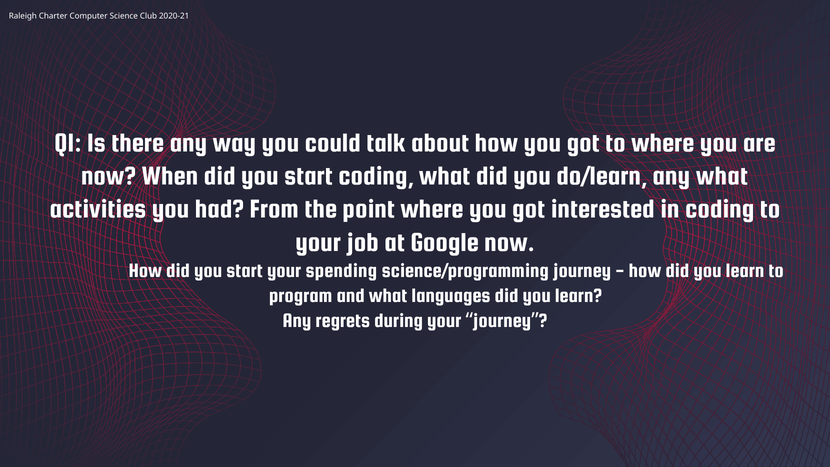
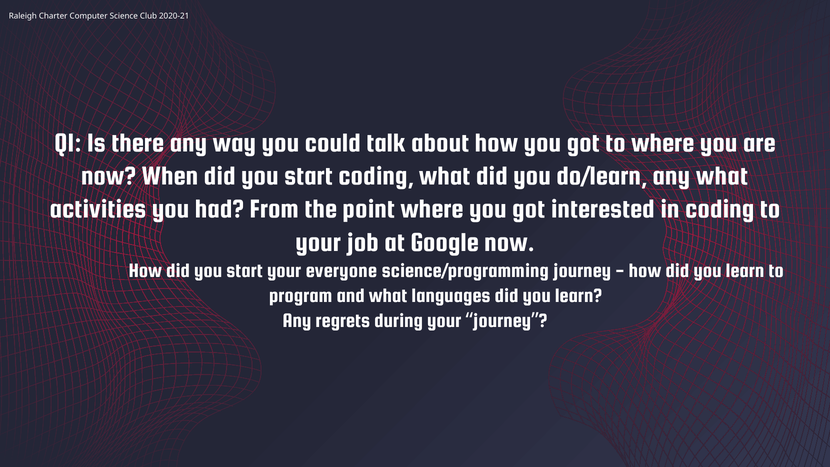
spending: spending -> everyone
